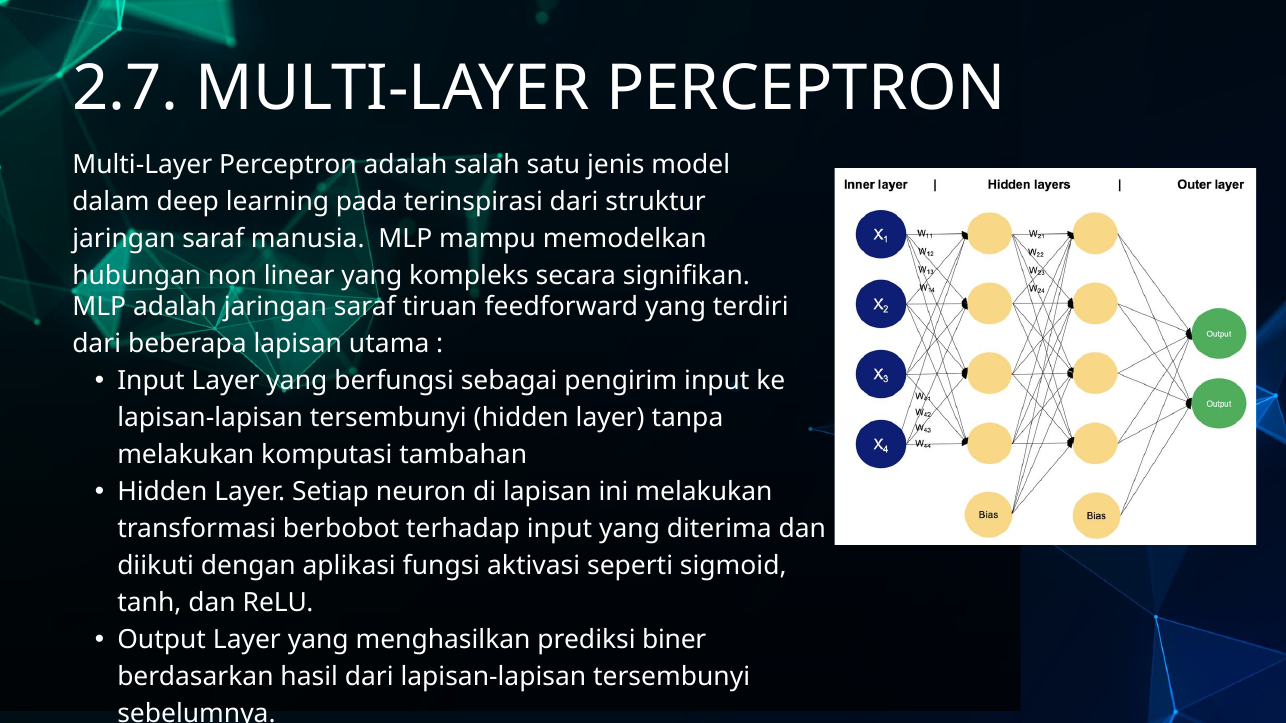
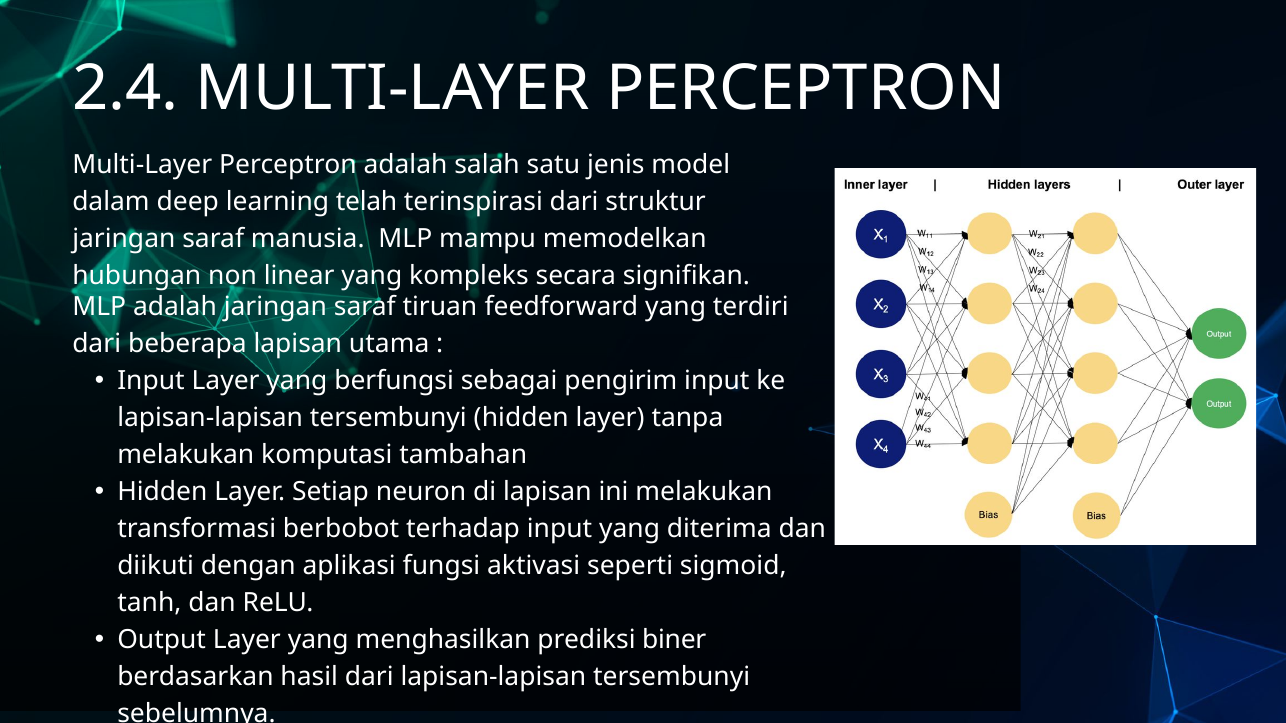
2.7: 2.7 -> 2.4
pada: pada -> telah
